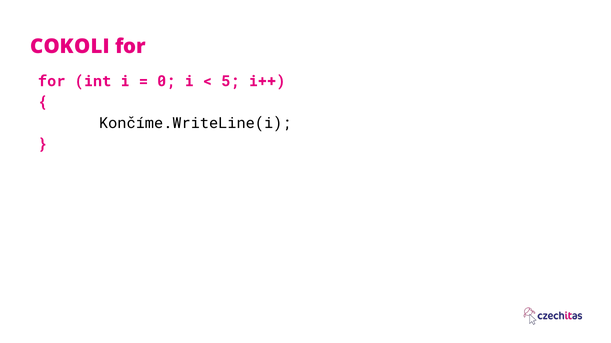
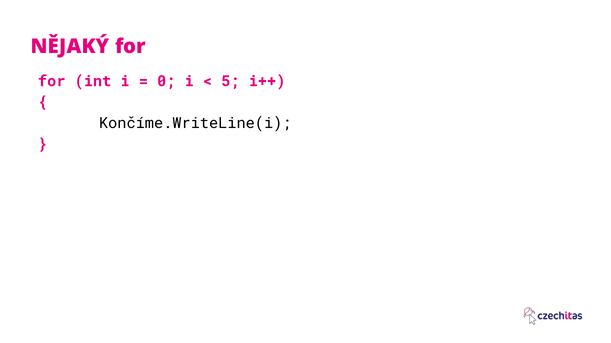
COKOLI: COKOLI -> NĚJAKÝ
